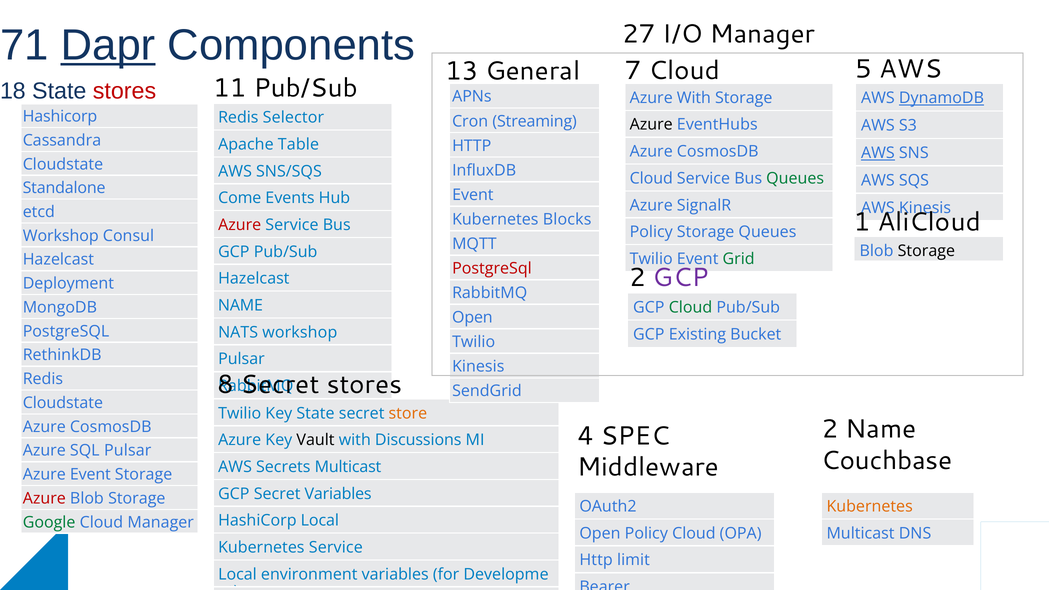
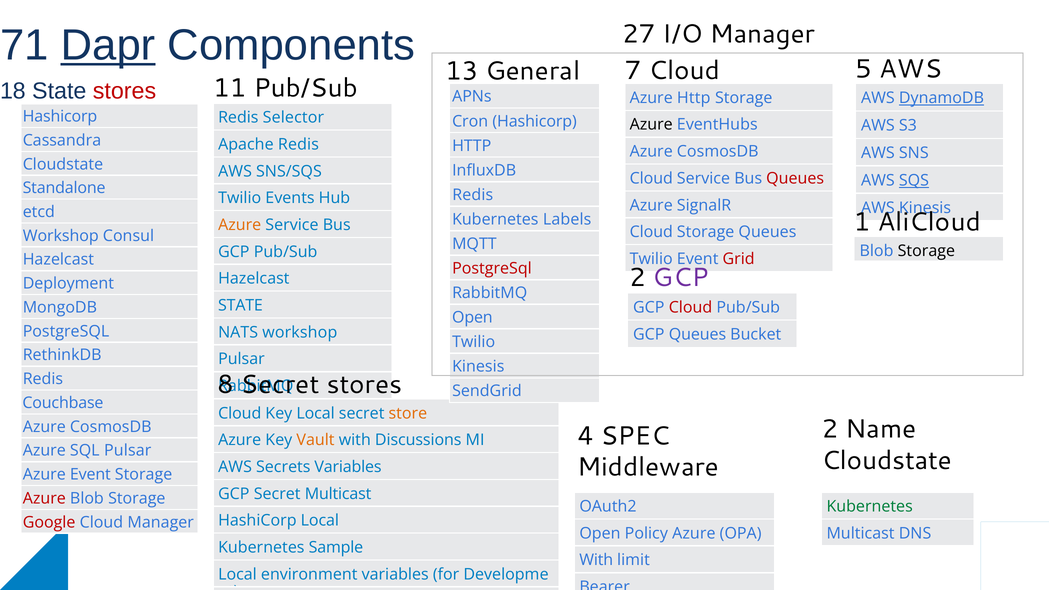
Azure With: With -> Http
Cron Streaming: Streaming -> Hashicorp
Apache Table: Table -> Redis
AWS at (878, 153) underline: present -> none
Queues at (795, 178) colour: green -> red
SQS underline: none -> present
Event at (473, 195): Event -> Redis
Come at (240, 198): Come -> Twilio
Blocks: Blocks -> Labels
Azure at (240, 225) colour: red -> orange
Policy at (651, 232): Policy -> Cloud
Grid colour: green -> red
NAME at (240, 305): NAME -> STATE
Cloud at (690, 307) colour: green -> red
GCP Existing: Existing -> Queues
Cloudstate at (63, 403): Cloudstate -> Couchbase
Twilio at (240, 413): Twilio -> Cloud
Key State: State -> Local
Vault colour: black -> orange
Couchbase at (887, 461): Couchbase -> Cloudstate
Secrets Multicast: Multicast -> Variables
Secret Variables: Variables -> Multicast
Kubernetes at (870, 507) colour: orange -> green
Google colour: green -> red
Policy Cloud: Cloud -> Azure
Kubernetes Service: Service -> Sample
Http at (596, 560): Http -> With
